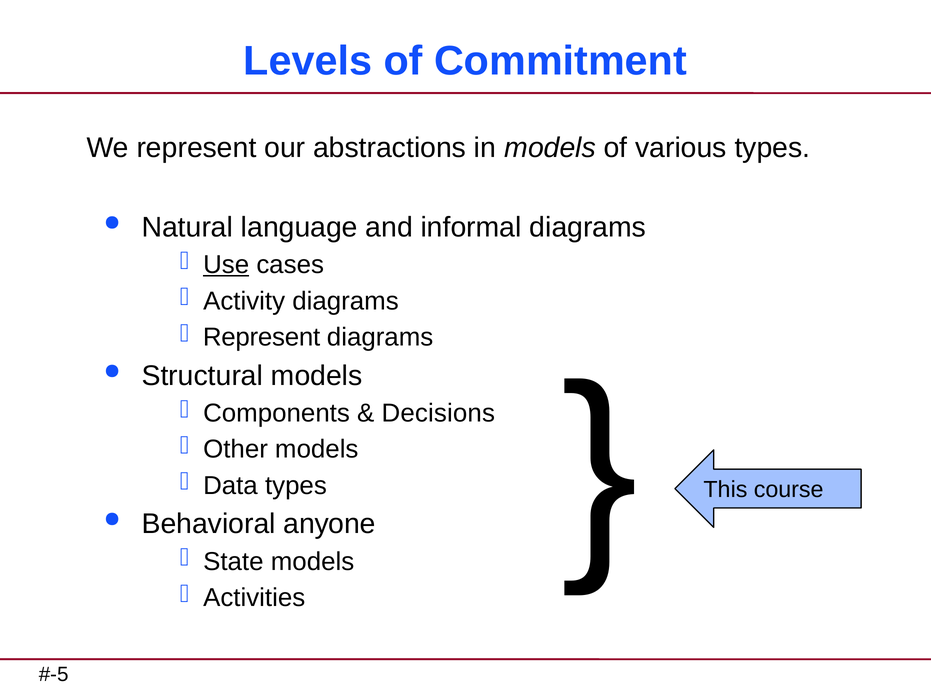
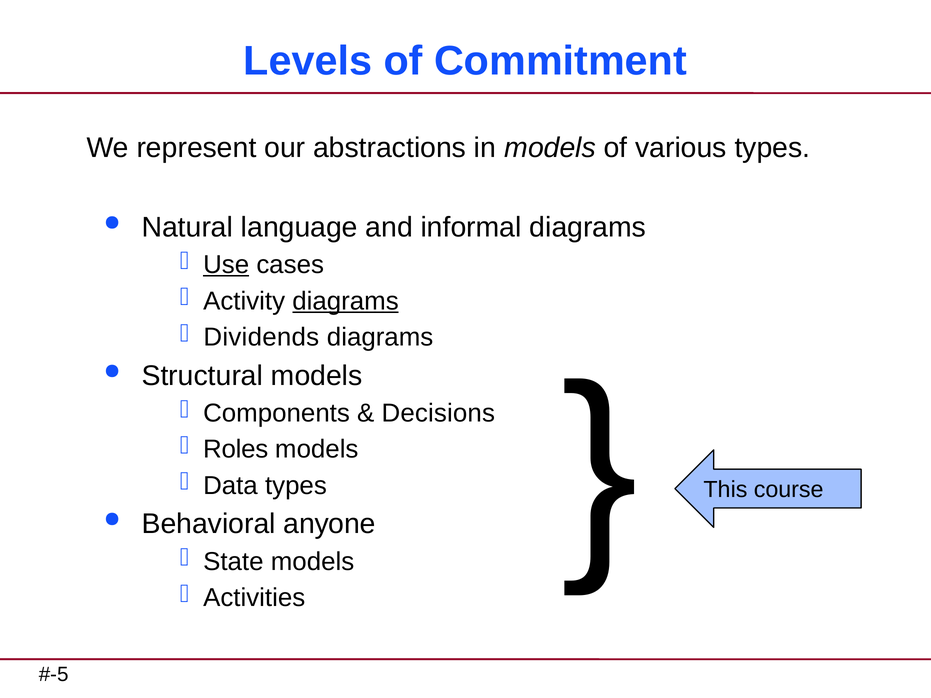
diagrams at (345, 301) underline: none -> present
Represent at (262, 337): Represent -> Dividends
Other: Other -> Roles
